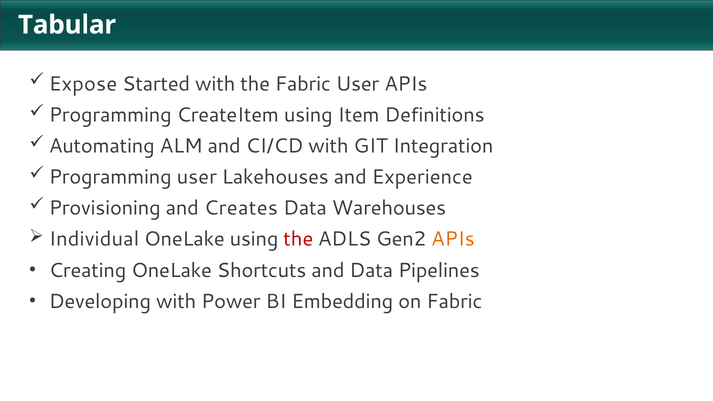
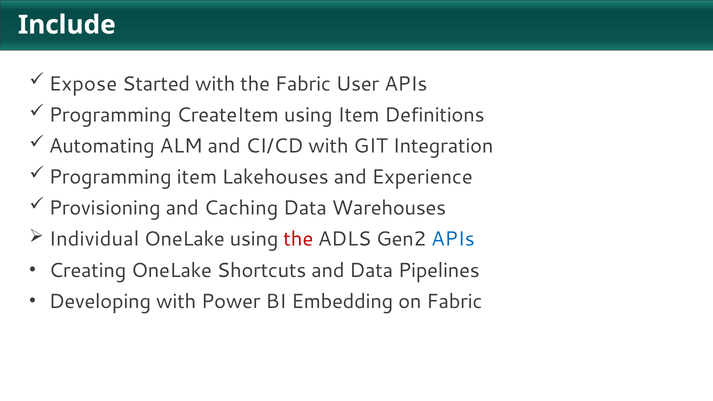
Tabular: Tabular -> Include
Programming user: user -> item
Creates: Creates -> Caching
APIs at (453, 239) colour: orange -> blue
